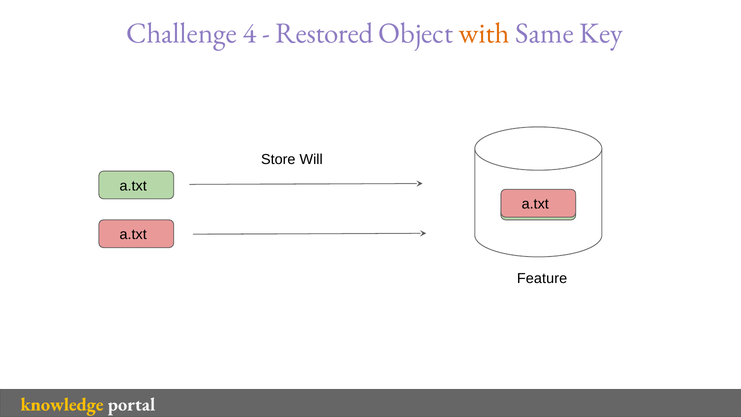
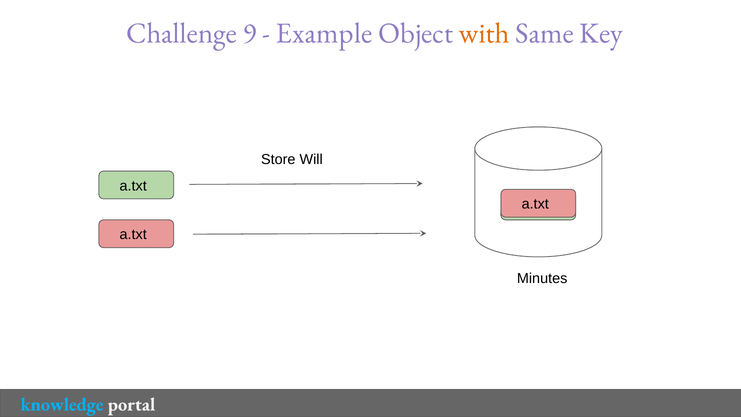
4: 4 -> 9
Restored: Restored -> Example
Feature: Feature -> Minutes
knowledge colour: yellow -> light blue
